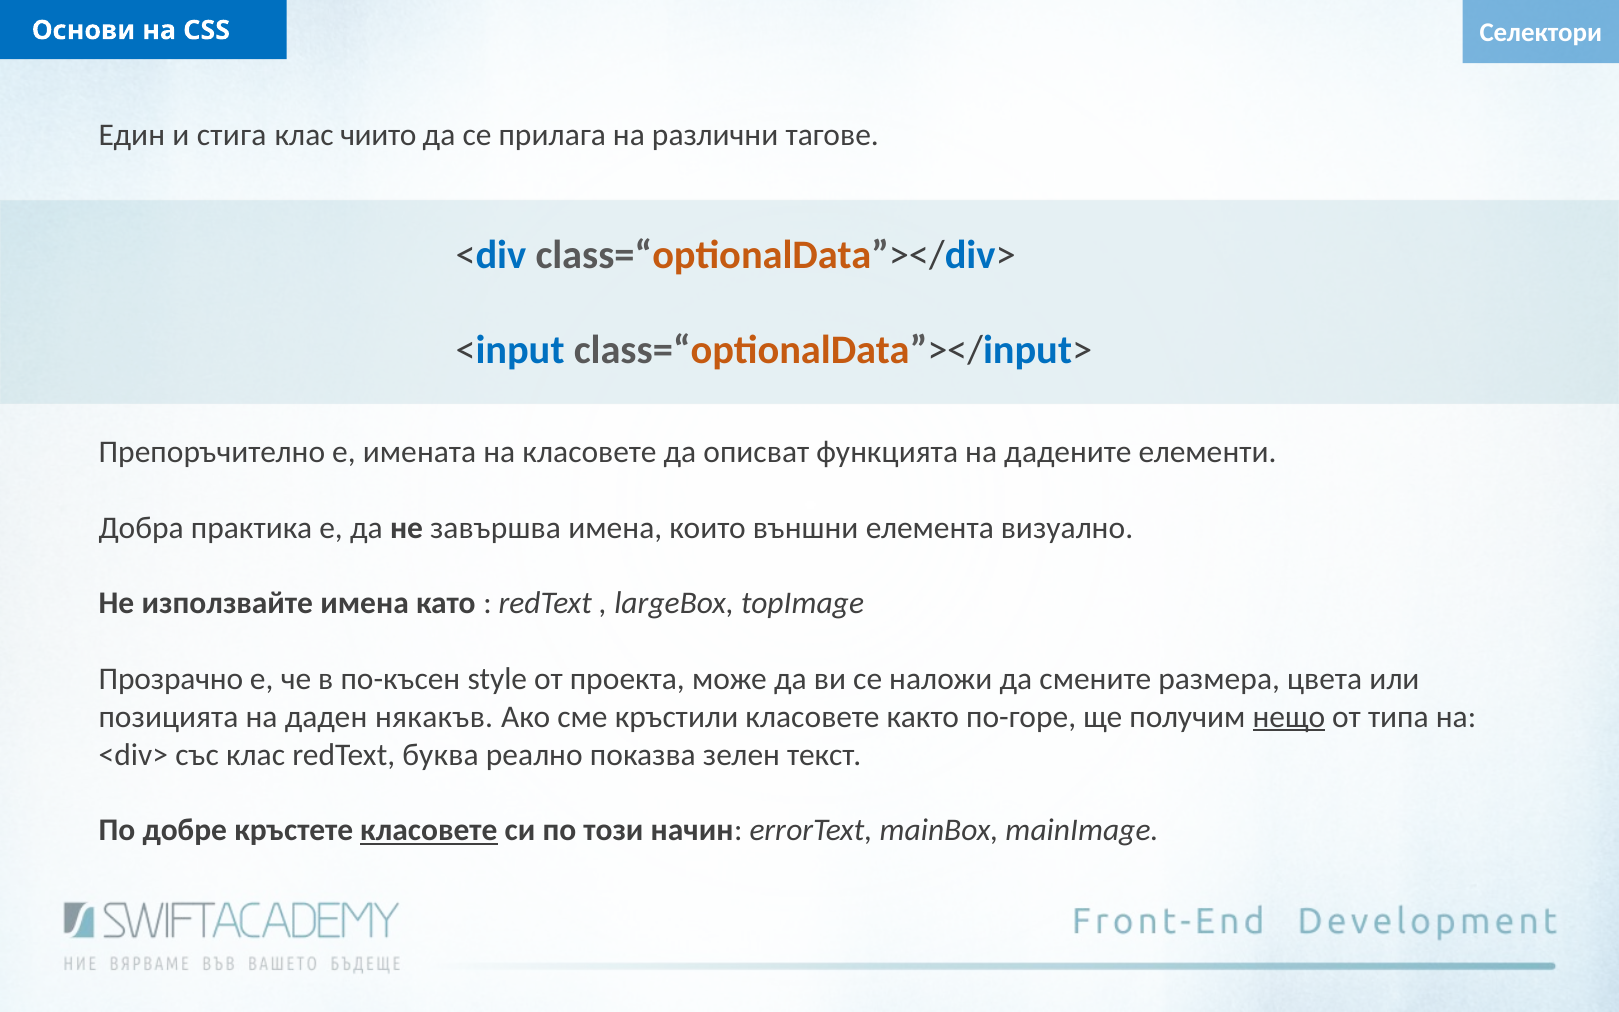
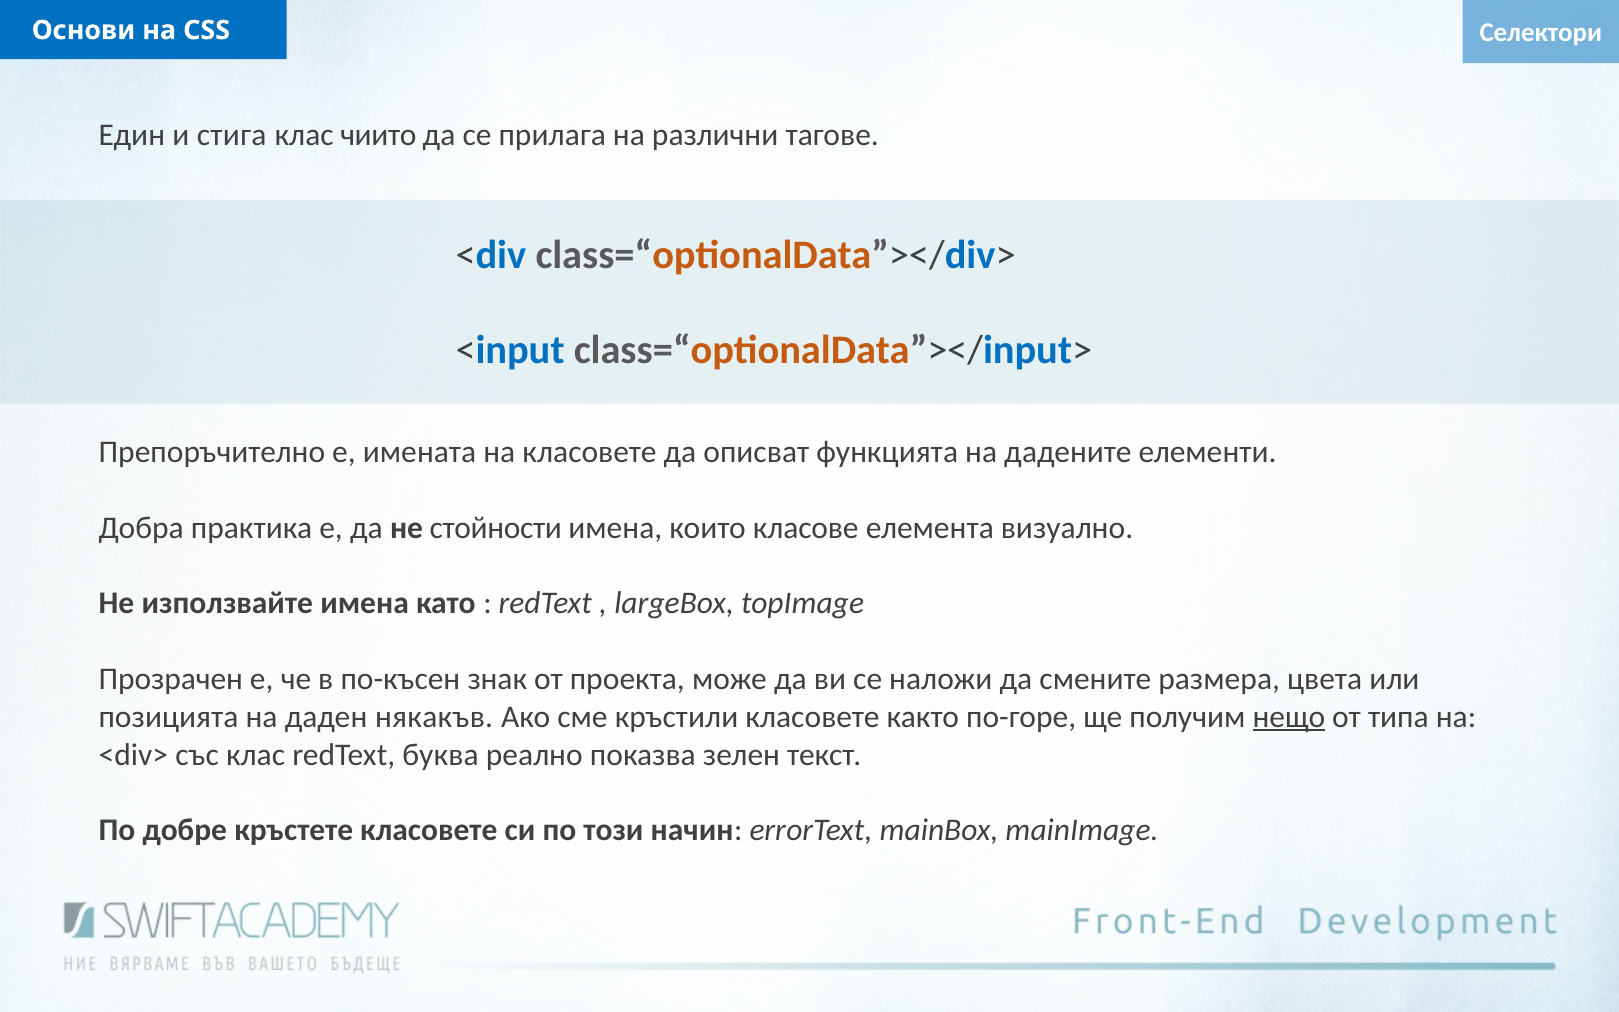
завършва: завършва -> стойности
външни: външни -> класове
Прозрачно: Прозрачно -> Прозрачен
style: style -> знак
класовете at (429, 830) underline: present -> none
